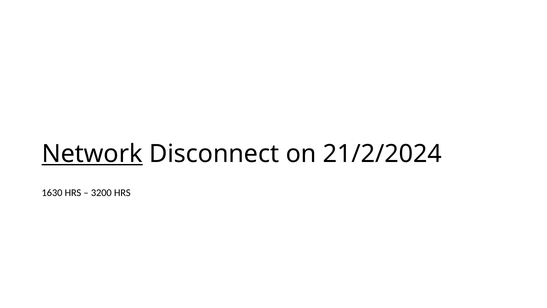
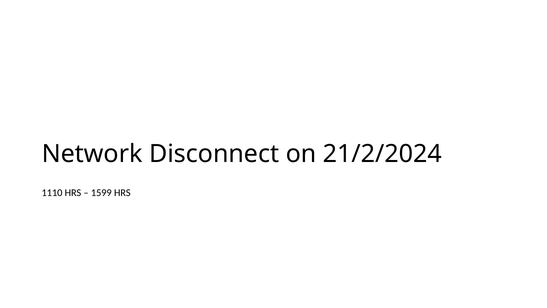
Network underline: present -> none
1630: 1630 -> 1110
3200: 3200 -> 1599
